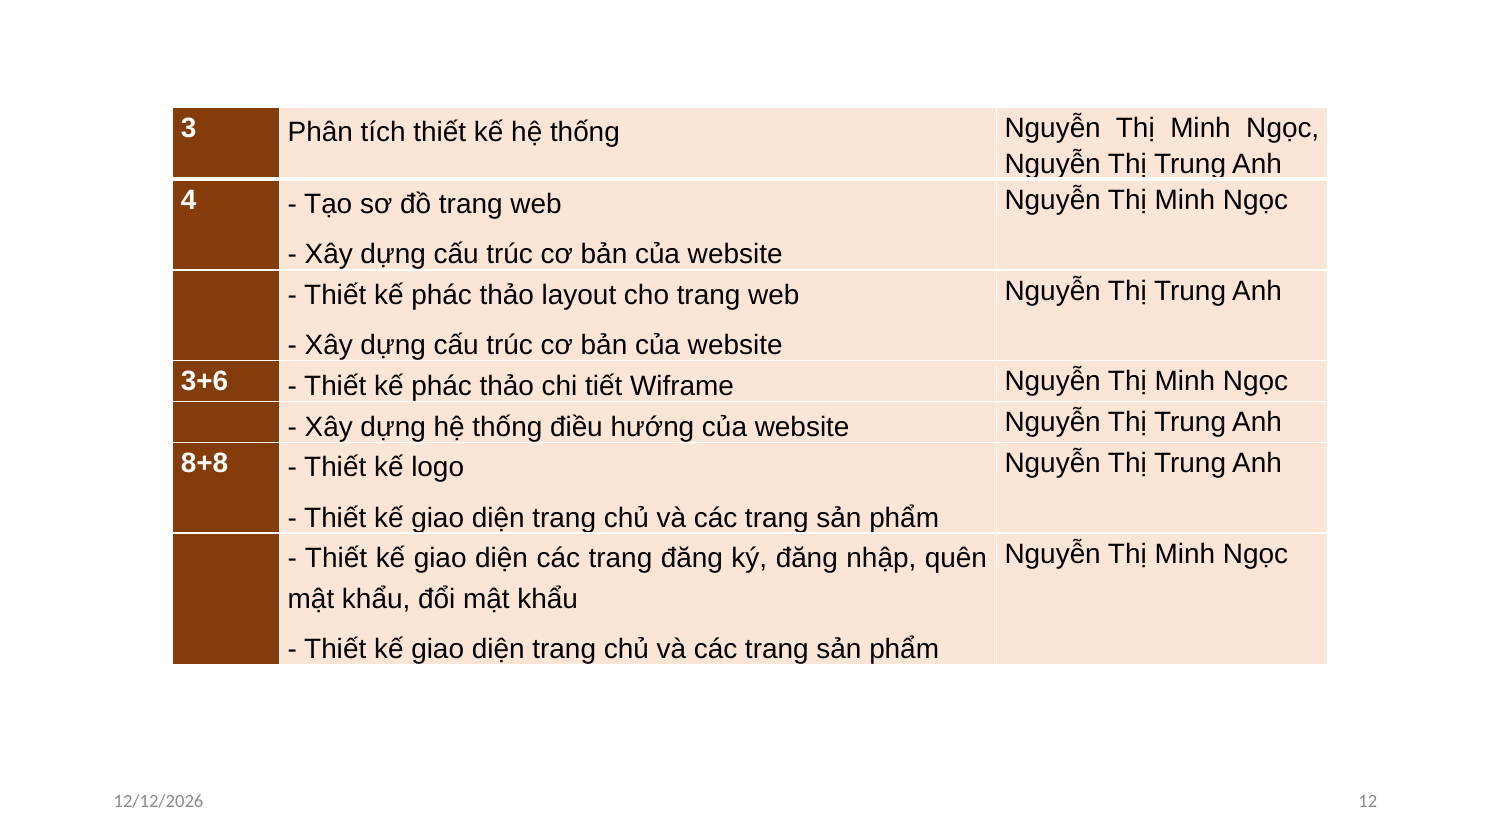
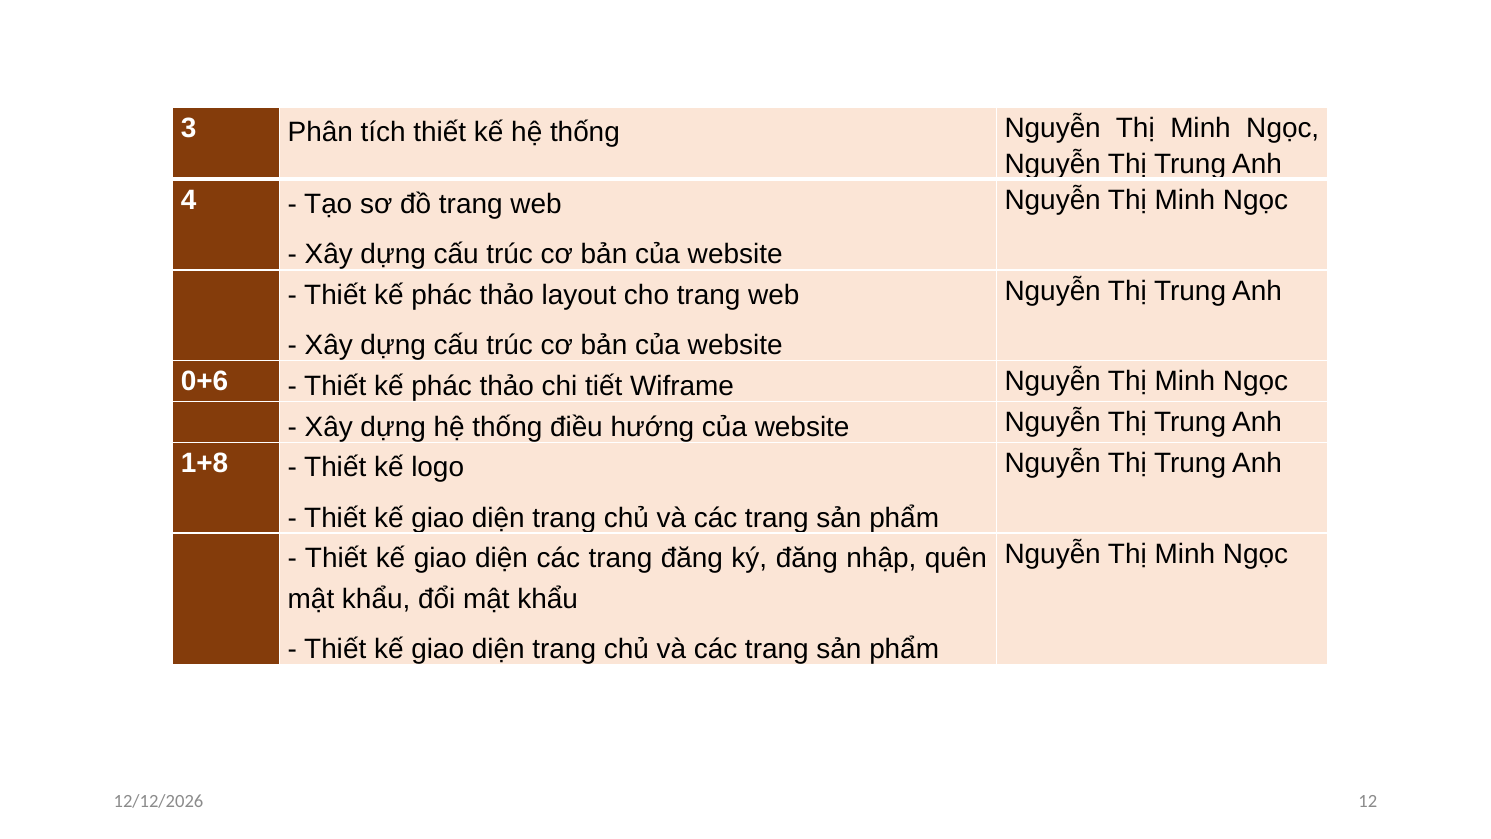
3+6: 3+6 -> 0+6
8+8: 8+8 -> 1+8
